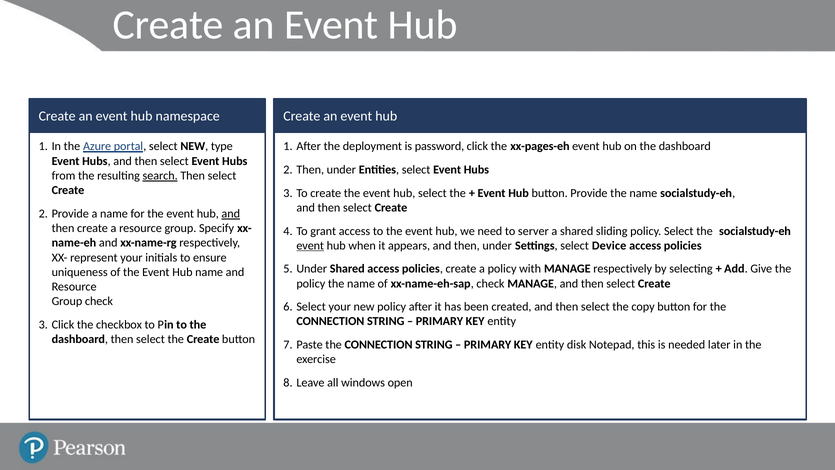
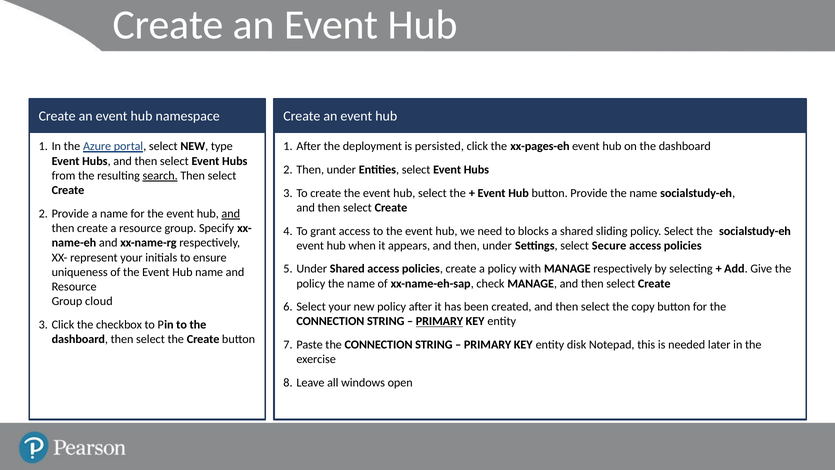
password: password -> persisted
server: server -> blocks
event at (310, 245) underline: present -> none
Device: Device -> Secure
Group check: check -> cloud
PRIMARY at (439, 321) underline: none -> present
